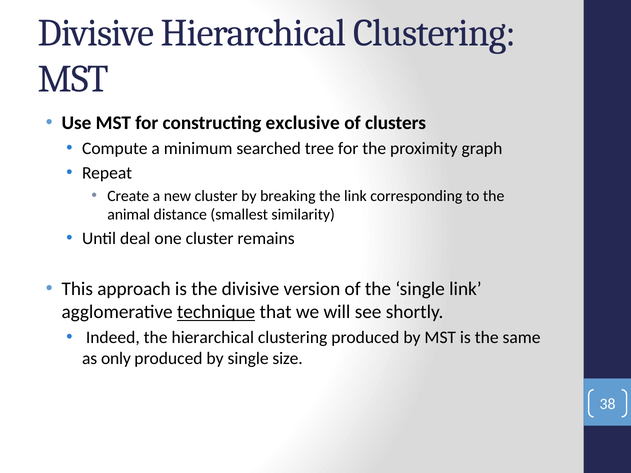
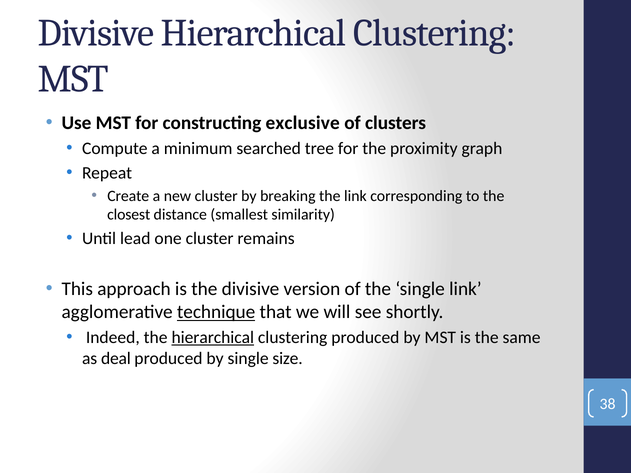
animal: animal -> closest
deal: deal -> lead
hierarchical at (213, 338) underline: none -> present
only: only -> deal
